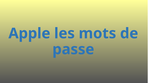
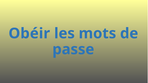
Apple: Apple -> Obéir
